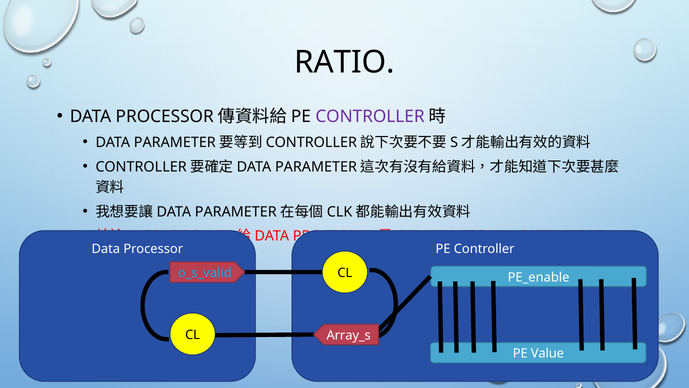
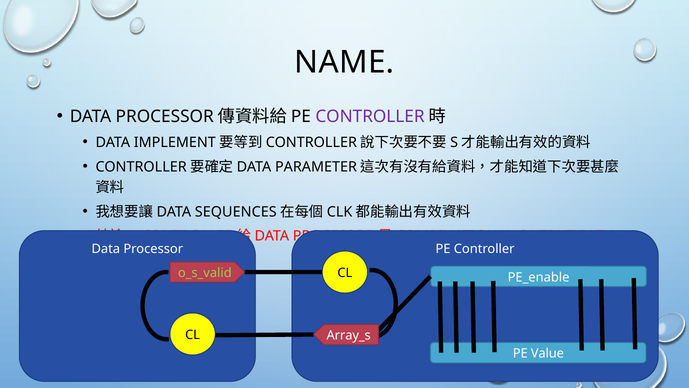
RATIO: RATIO -> NAME
PARAMETER at (175, 142): PARAMETER -> IMPLEMENT
PARAMETER at (236, 212): PARAMETER -> SEQUENCES
o_s_valid colour: light blue -> light green
